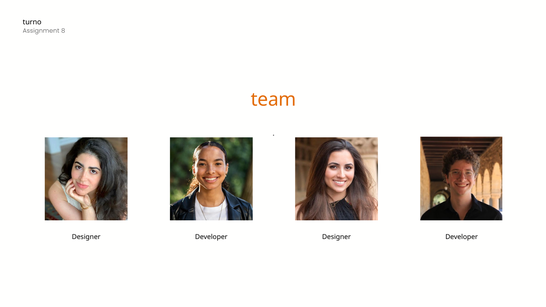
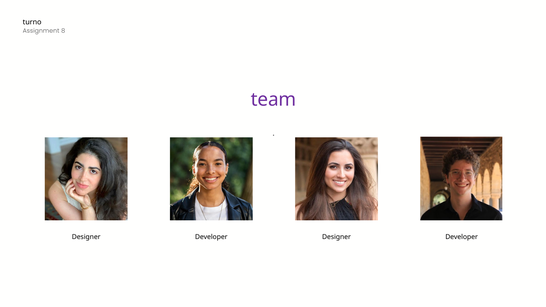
team colour: orange -> purple
